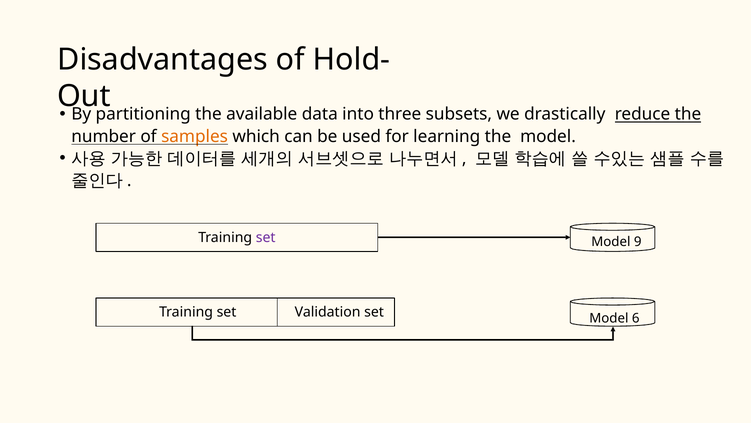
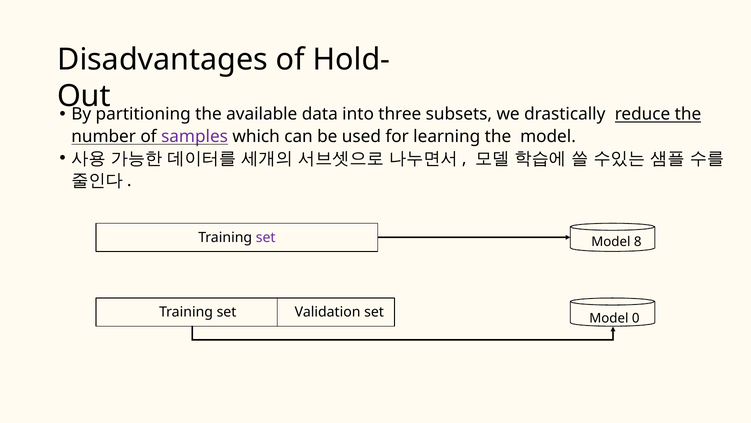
samples colour: orange -> purple
9: 9 -> 8
6: 6 -> 0
